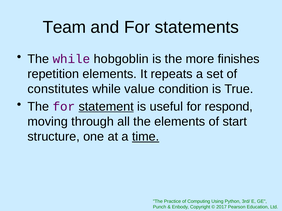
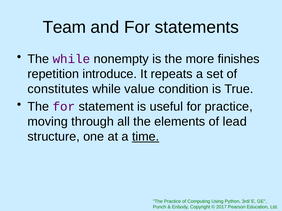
hobgoblin: hobgoblin -> nonempty
repetition elements: elements -> introduce
statement underline: present -> none
for respond: respond -> practice
start: start -> lead
